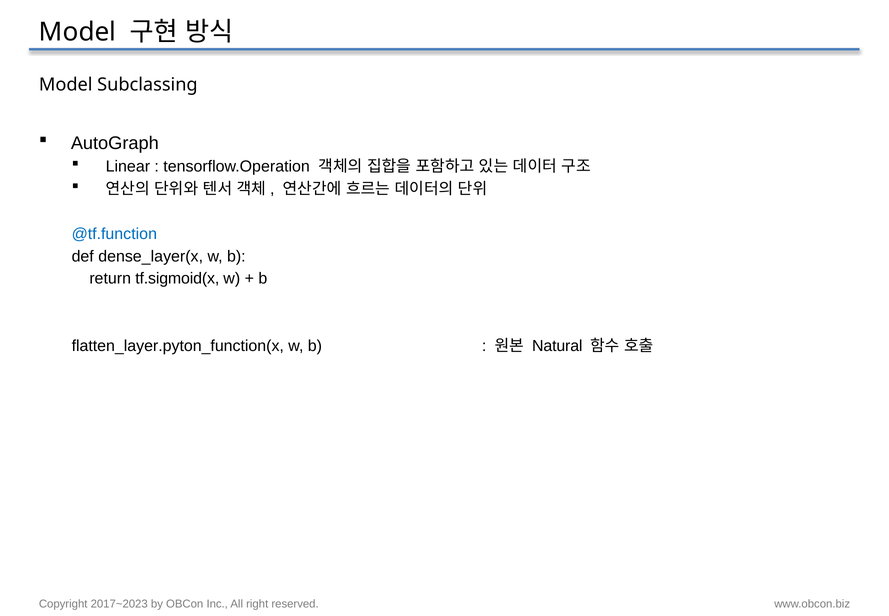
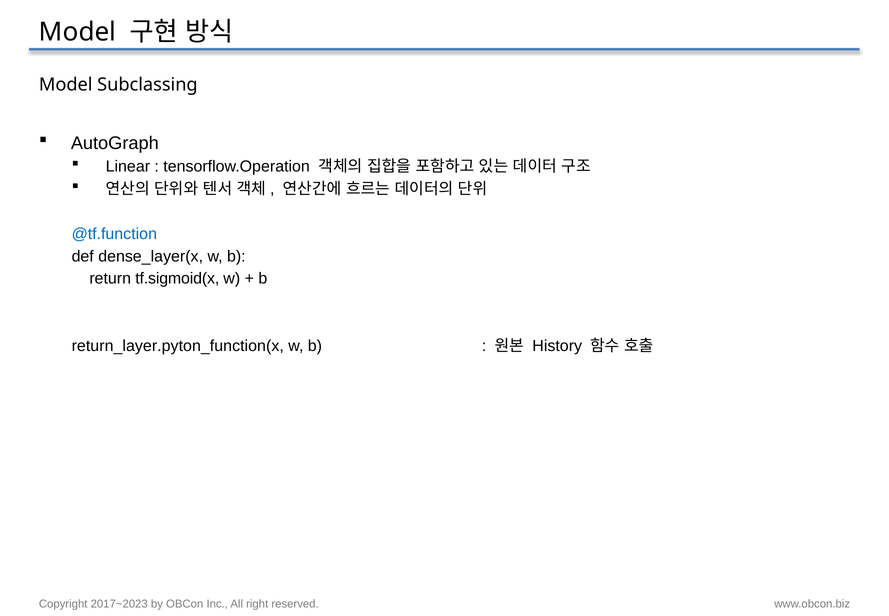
flatten_layer.pyton_function(x: flatten_layer.pyton_function(x -> return_layer.pyton_function(x
Natural: Natural -> History
